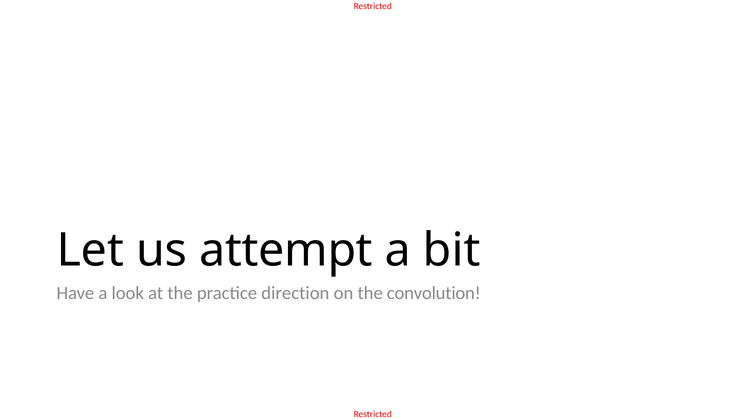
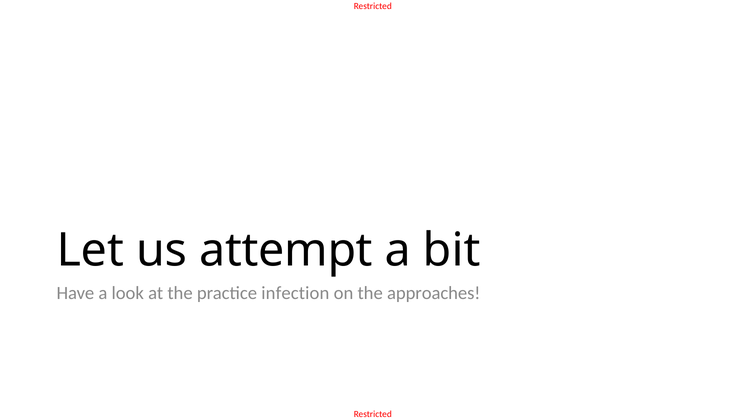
direction: direction -> infection
convolution: convolution -> approaches
